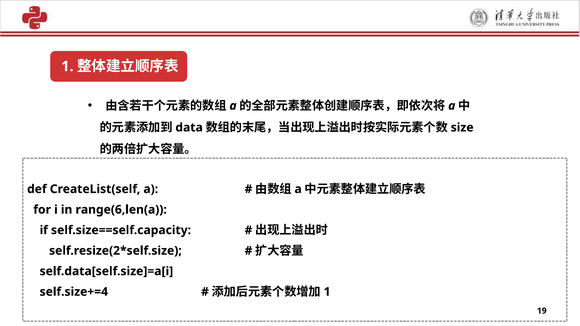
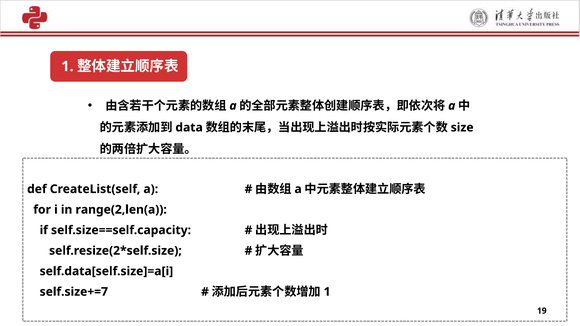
range(6,len(a: range(6,len(a -> range(2,len(a
self.size+=4: self.size+=4 -> self.size+=7
